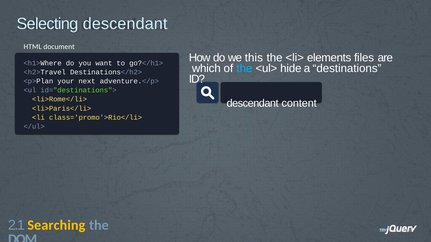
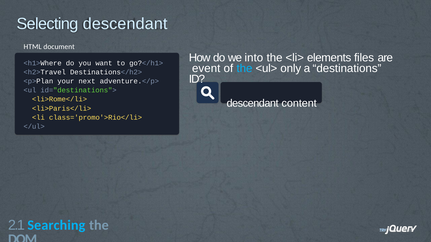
this: this -> into
which: which -> event
hide: hide -> only
Searching colour: yellow -> light blue
